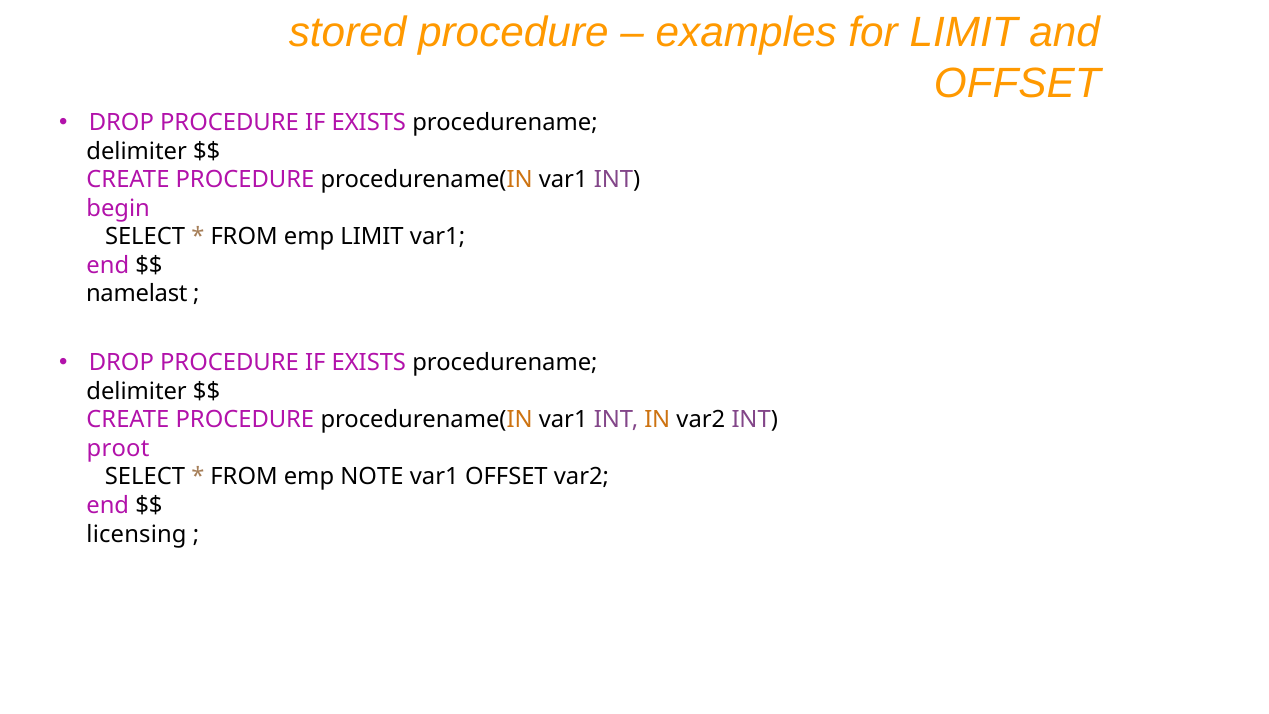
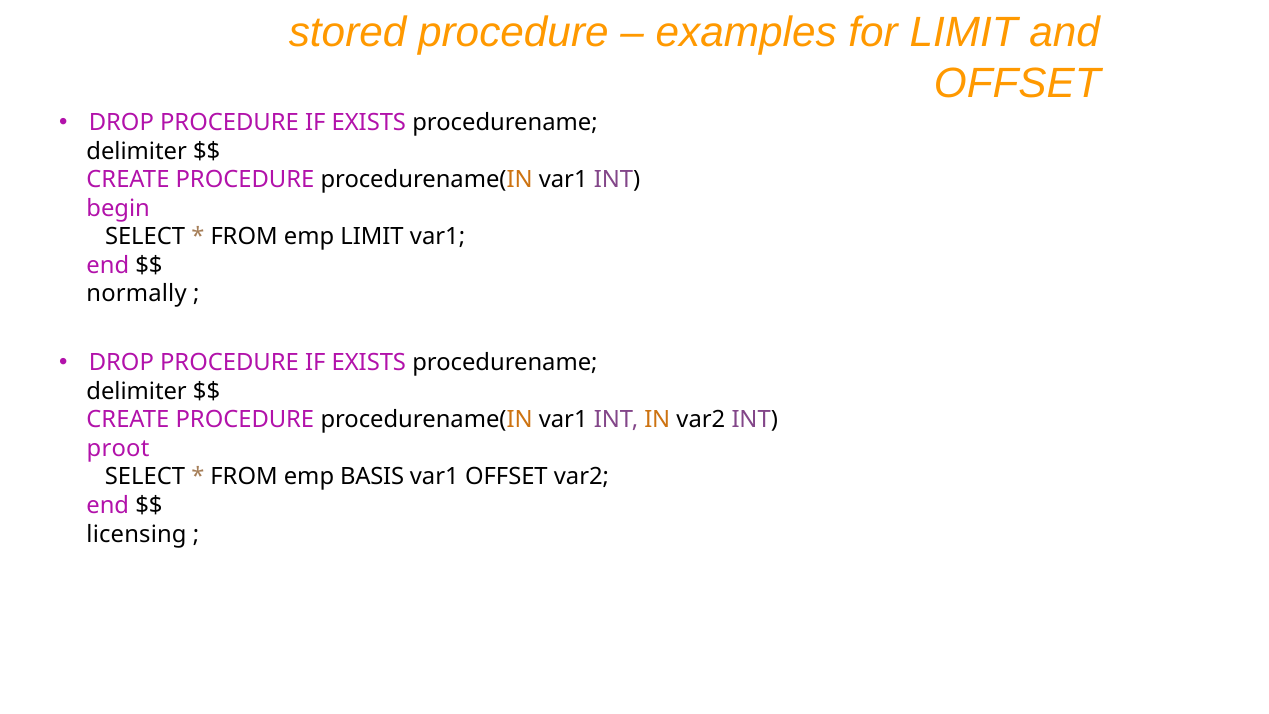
namelast: namelast -> normally
NOTE: NOTE -> BASIS
